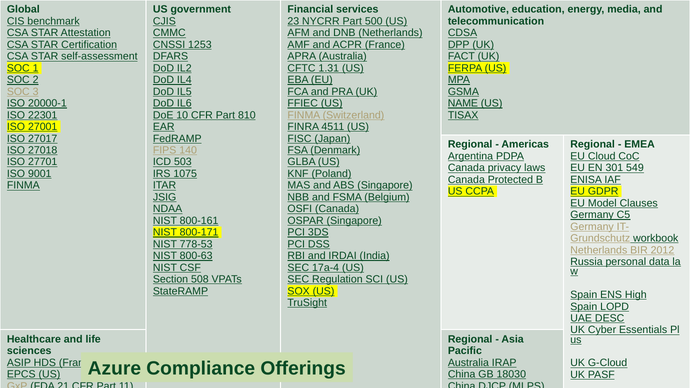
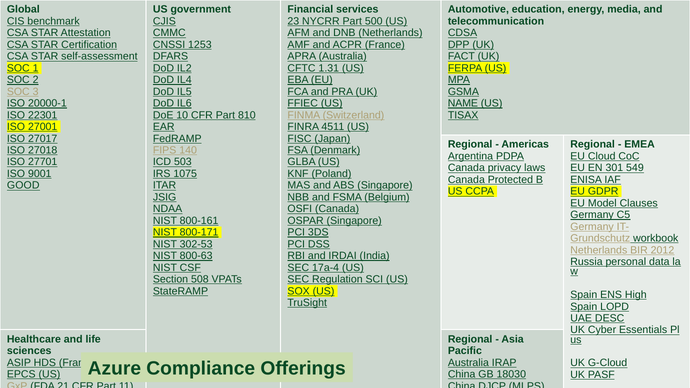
FINMA at (23, 186): FINMA -> GOOD
778-53: 778-53 -> 302-53
